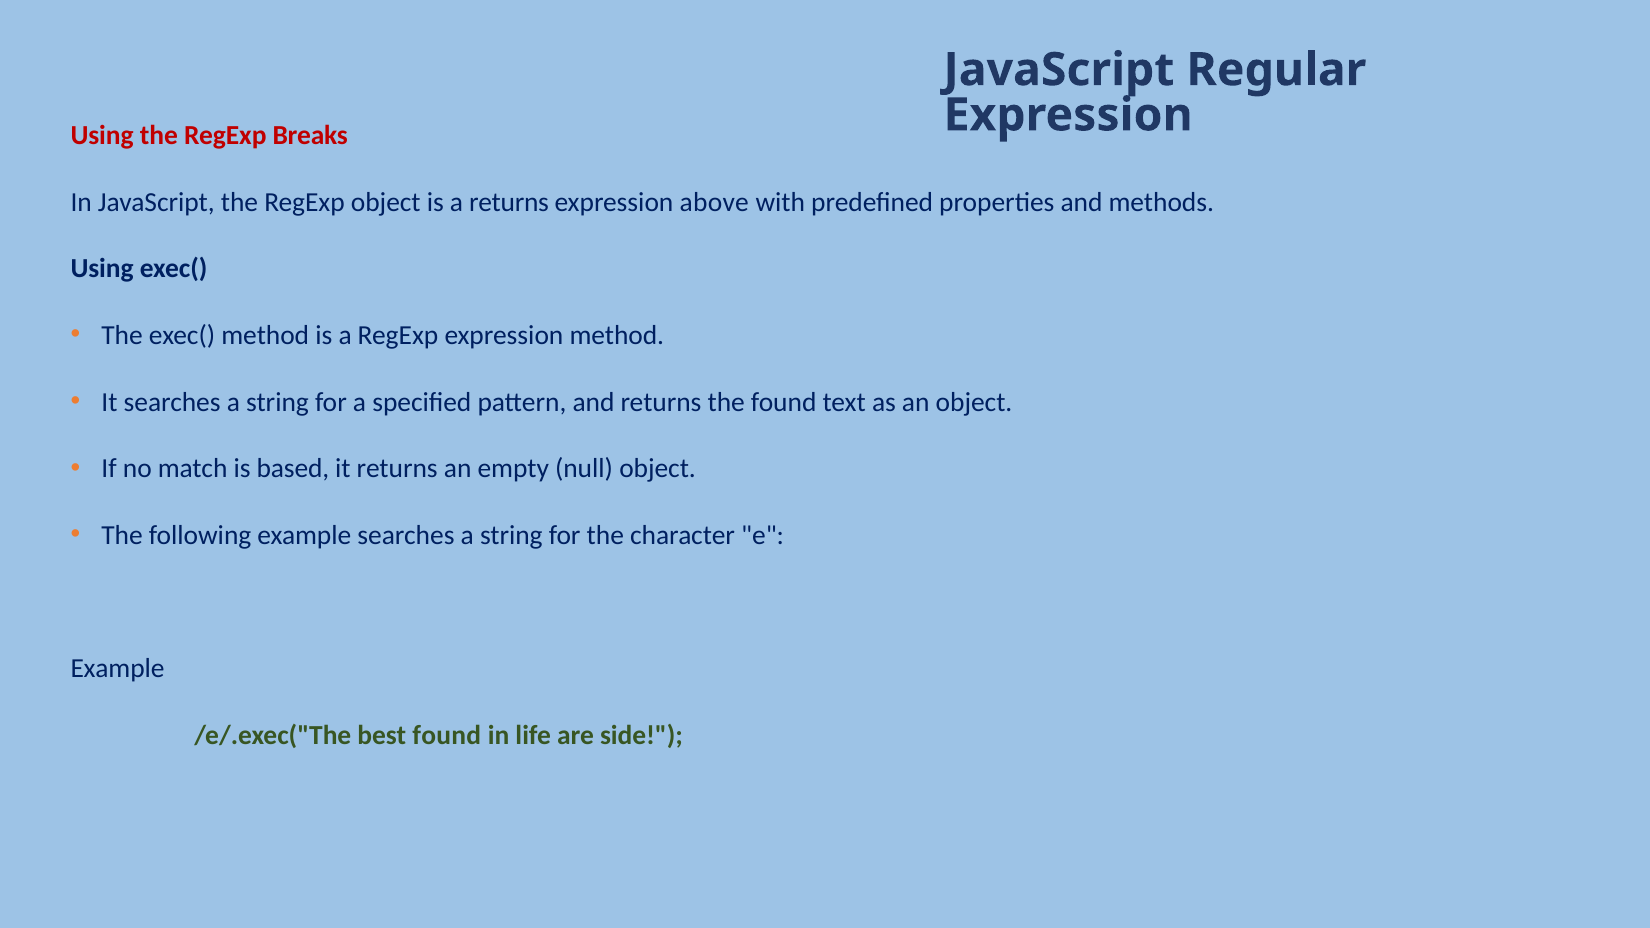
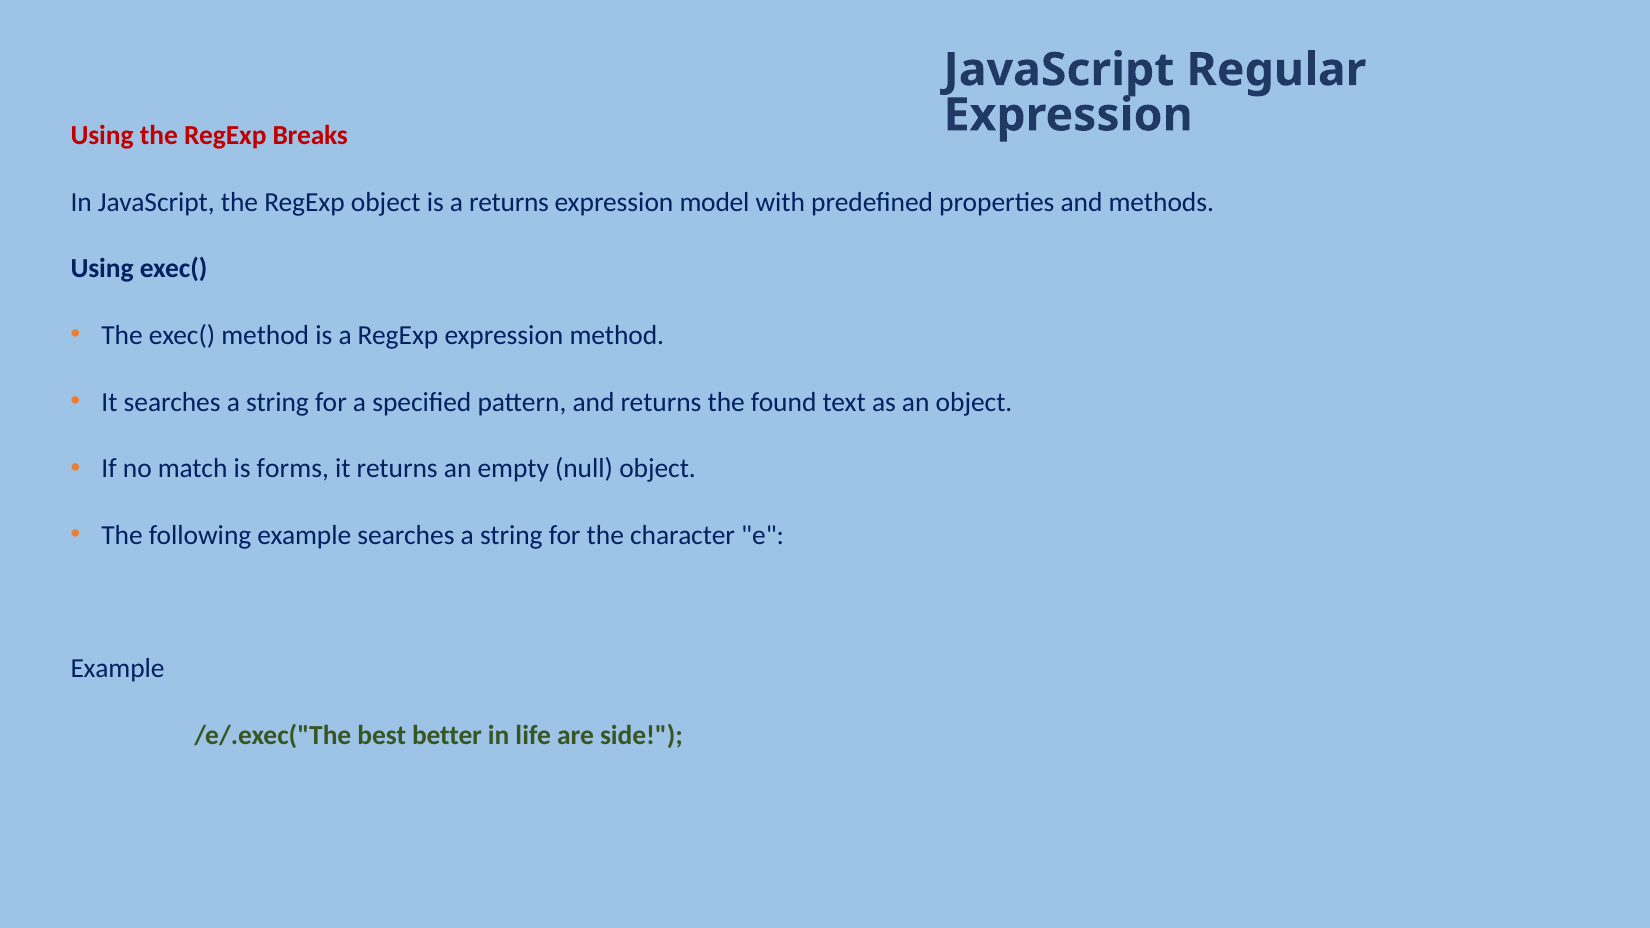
above: above -> model
based: based -> forms
best found: found -> better
